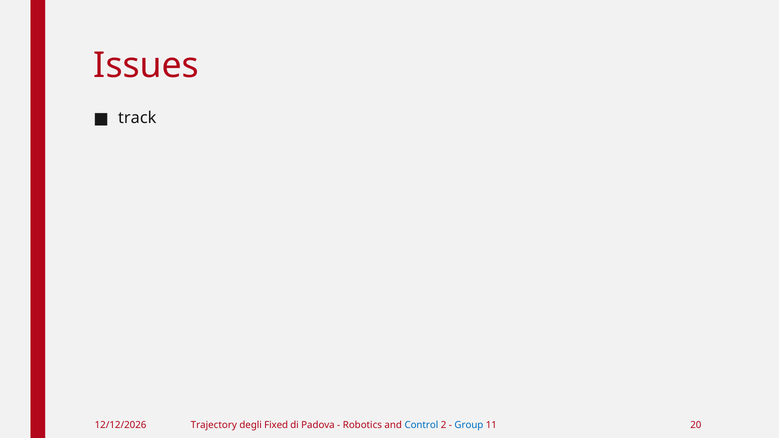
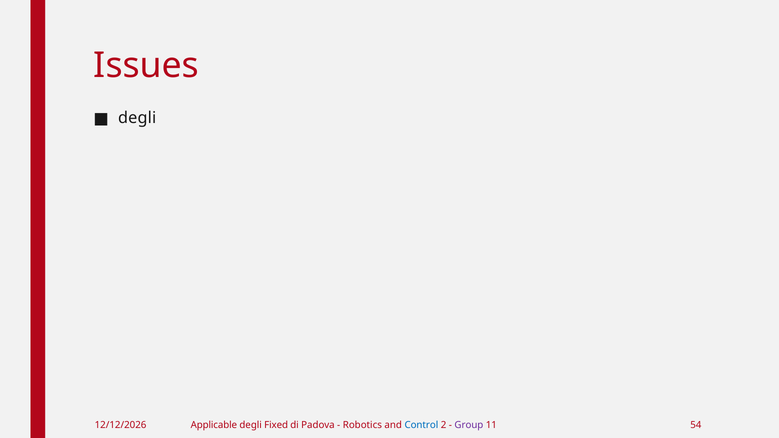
track at (137, 118): track -> degli
Trajectory: Trajectory -> Applicable
Group colour: blue -> purple
20: 20 -> 54
